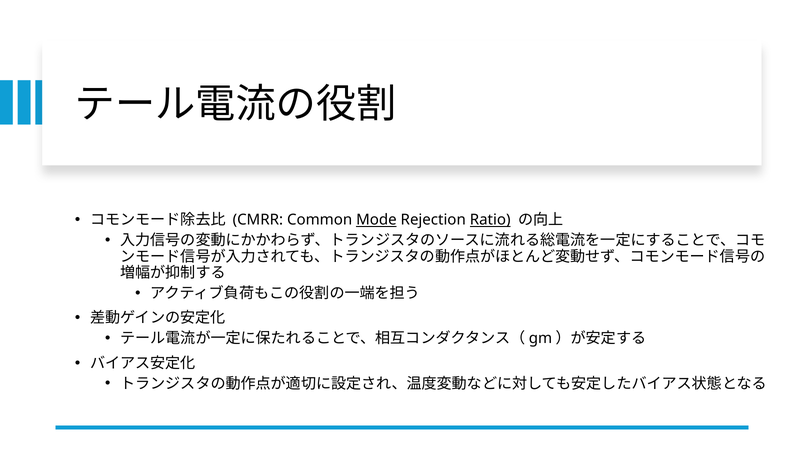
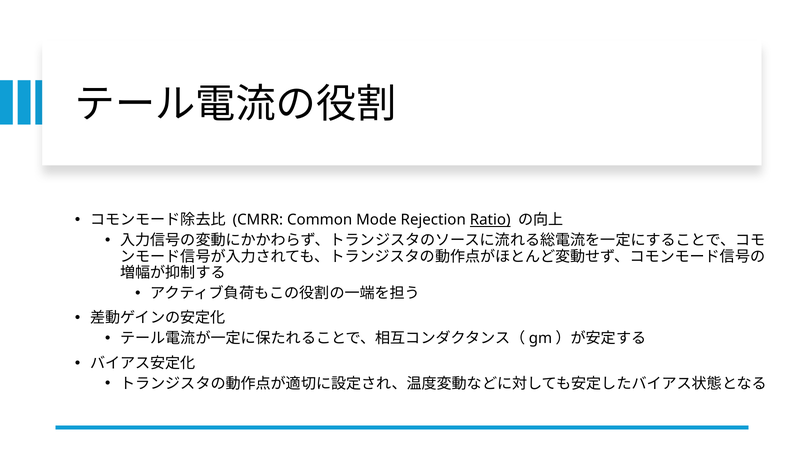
Mode underline: present -> none
